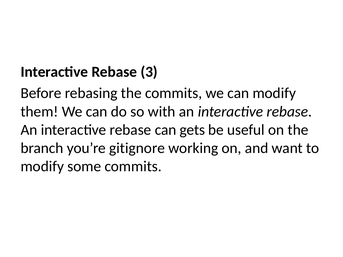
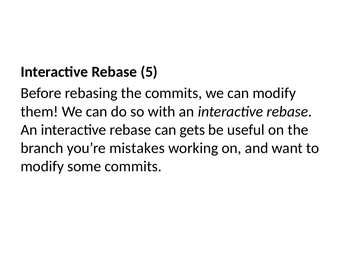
3: 3 -> 5
gitignore: gitignore -> mistakes
